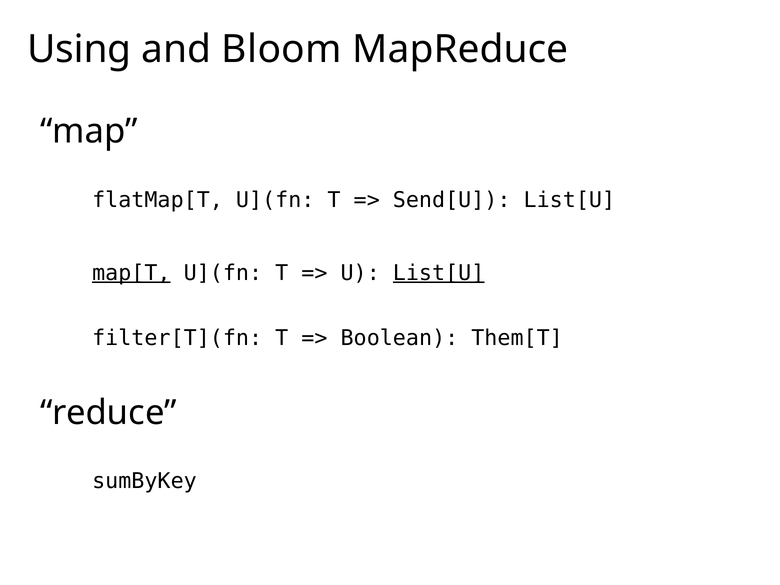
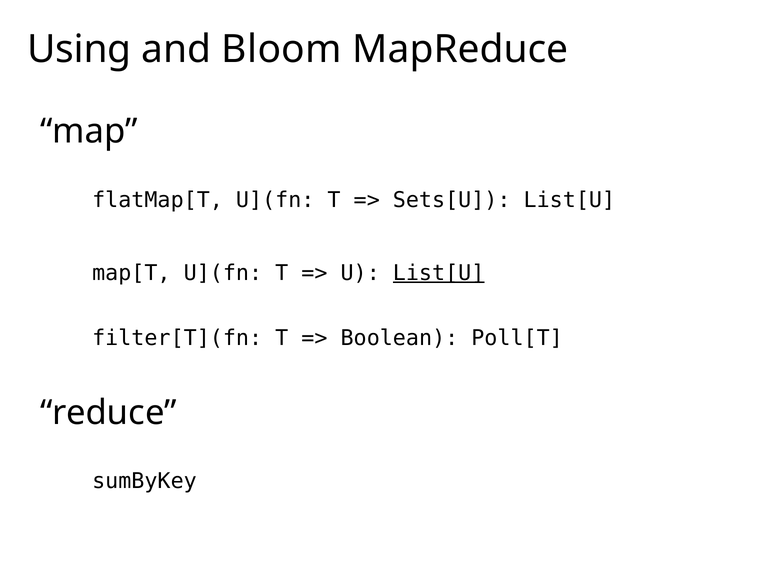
Send[U: Send[U -> Sets[U
map[T underline: present -> none
Them[T: Them[T -> Poll[T
